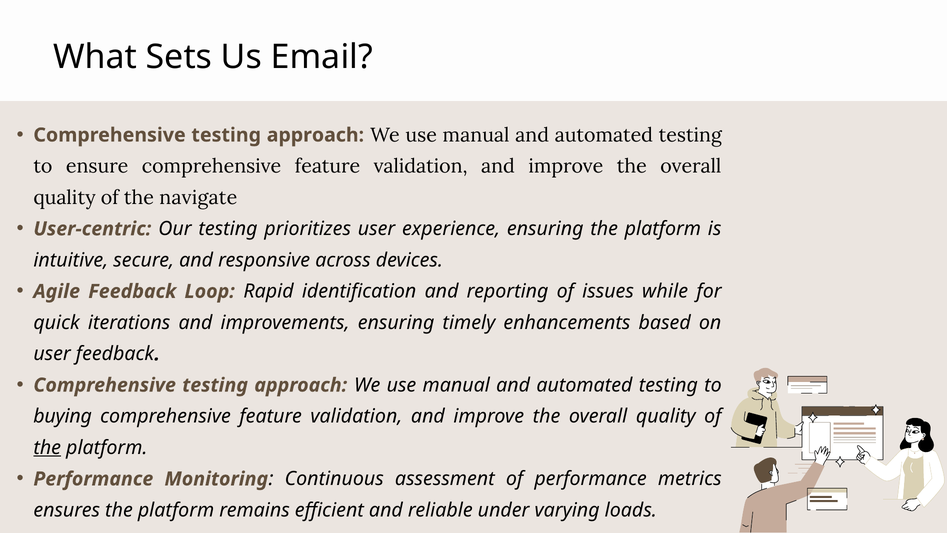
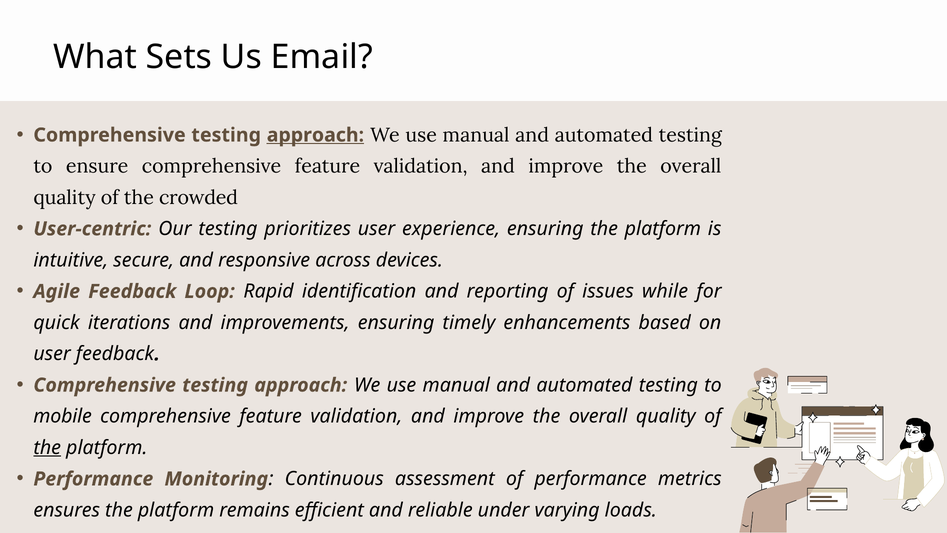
approach at (315, 135) underline: none -> present
navigate: navigate -> crowded
buying: buying -> mobile
